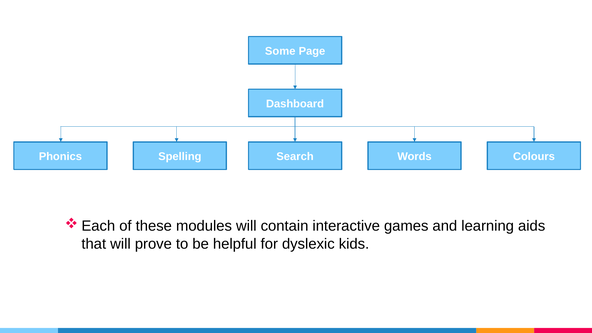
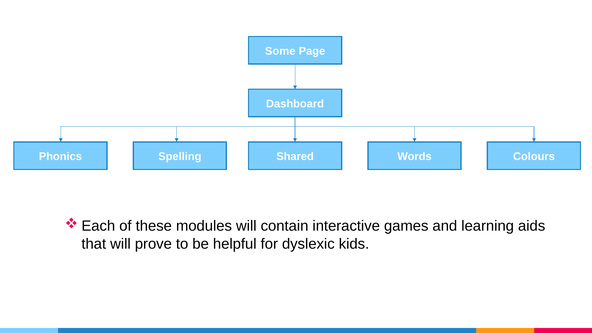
Search: Search -> Shared
